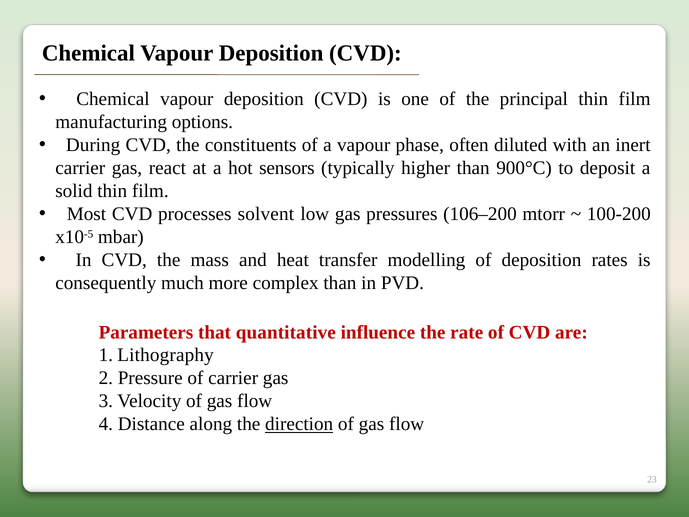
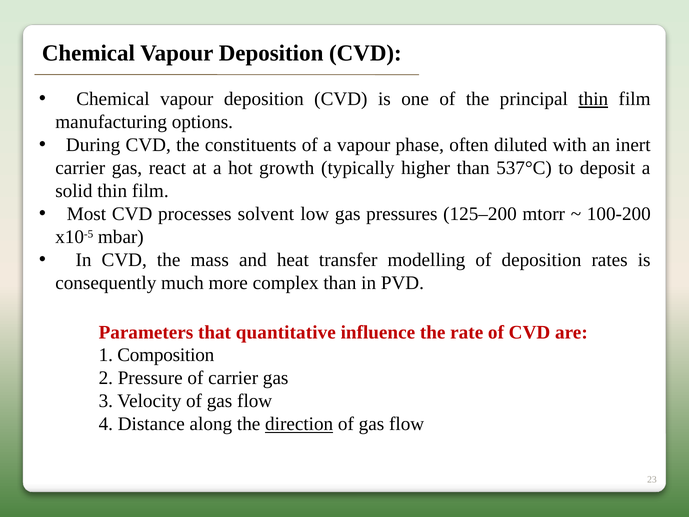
thin at (593, 99) underline: none -> present
sensors: sensors -> growth
900°C: 900°C -> 537°C
106–200: 106–200 -> 125–200
Lithography: Lithography -> Composition
